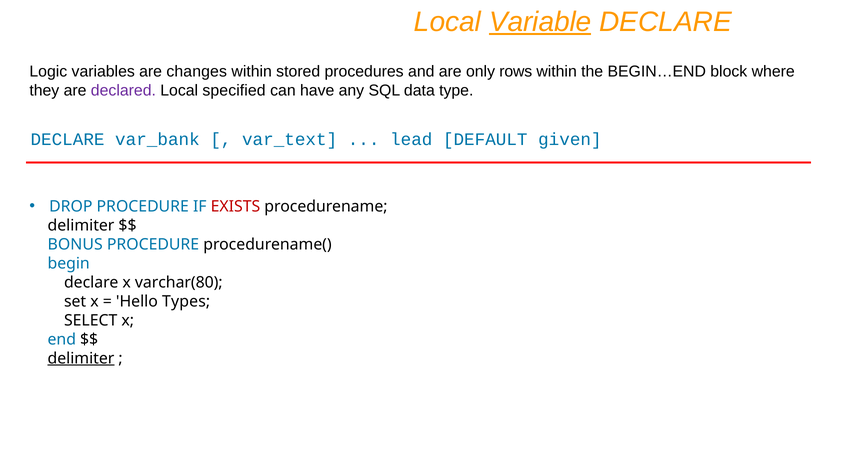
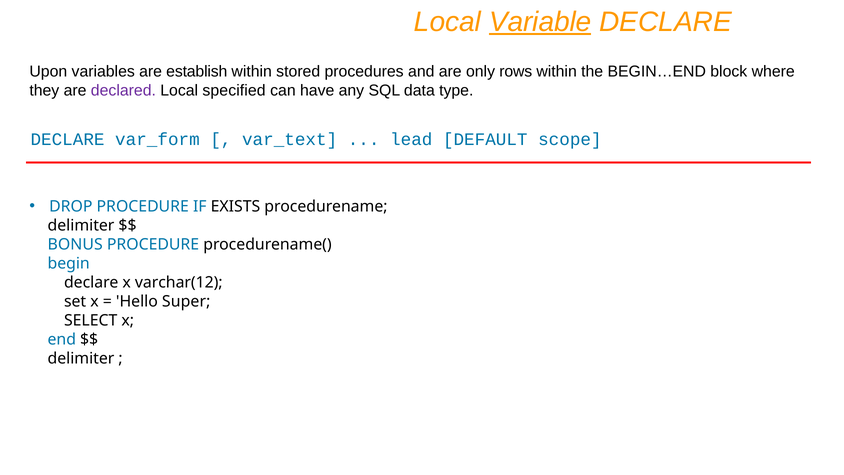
Logic: Logic -> Upon
changes: changes -> establish
var_bank: var_bank -> var_form
given: given -> scope
EXISTS colour: red -> black
varchar(80: varchar(80 -> varchar(12
Types: Types -> Super
delimiter at (81, 358) underline: present -> none
